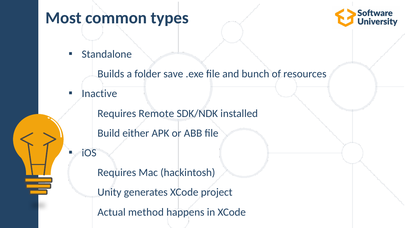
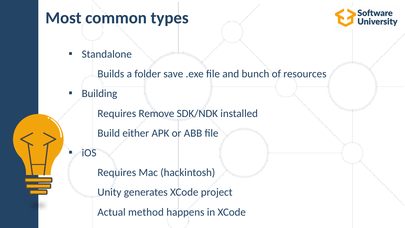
Inactive: Inactive -> Building
Remote: Remote -> Remove
